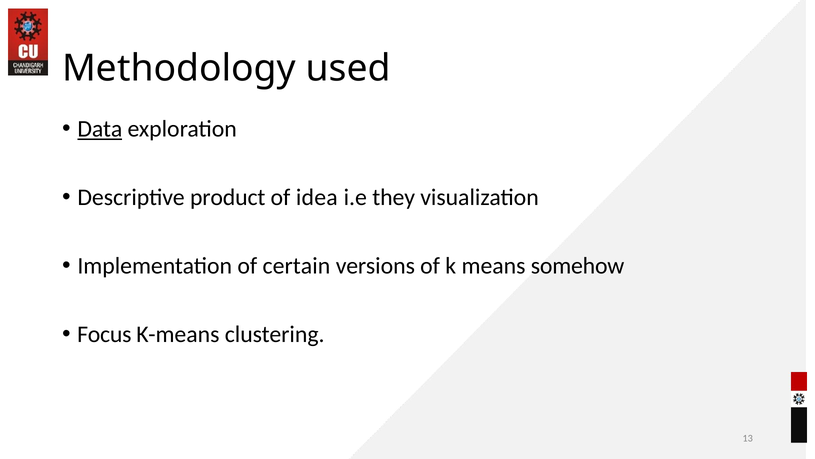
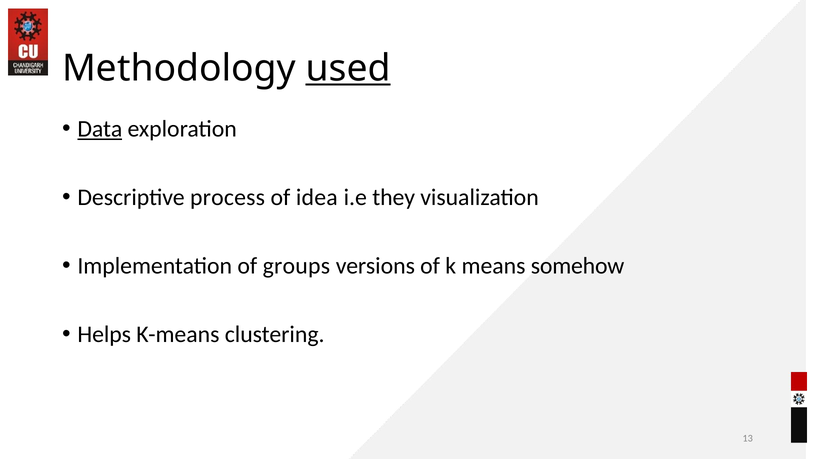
used underline: none -> present
product: product -> process
certain: certain -> groups
Focus: Focus -> Helps
